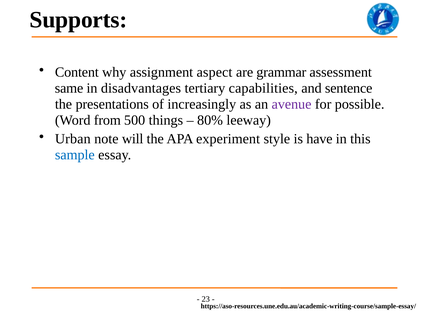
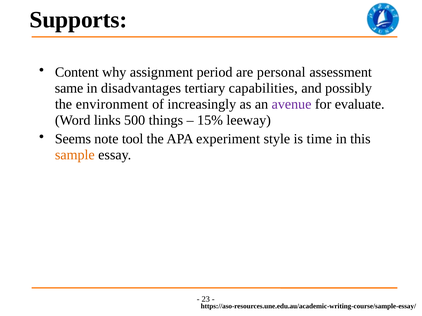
aspect: aspect -> period
grammar: grammar -> personal
sentence: sentence -> possibly
presentations: presentations -> environment
possible: possible -> evaluate
from: from -> links
80%: 80% -> 15%
Urban: Urban -> Seems
will: will -> tool
have: have -> time
sample colour: blue -> orange
